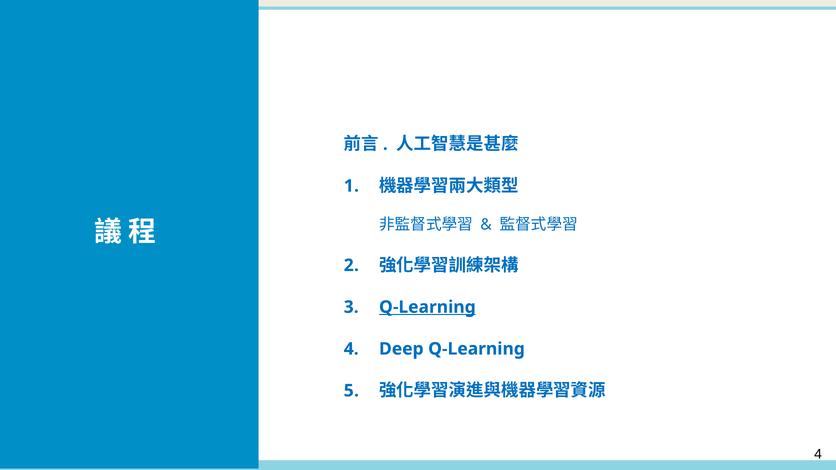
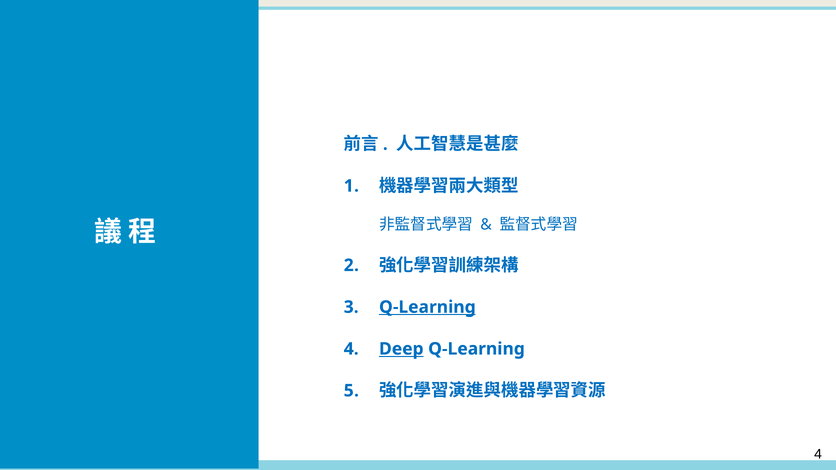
Deep underline: none -> present
